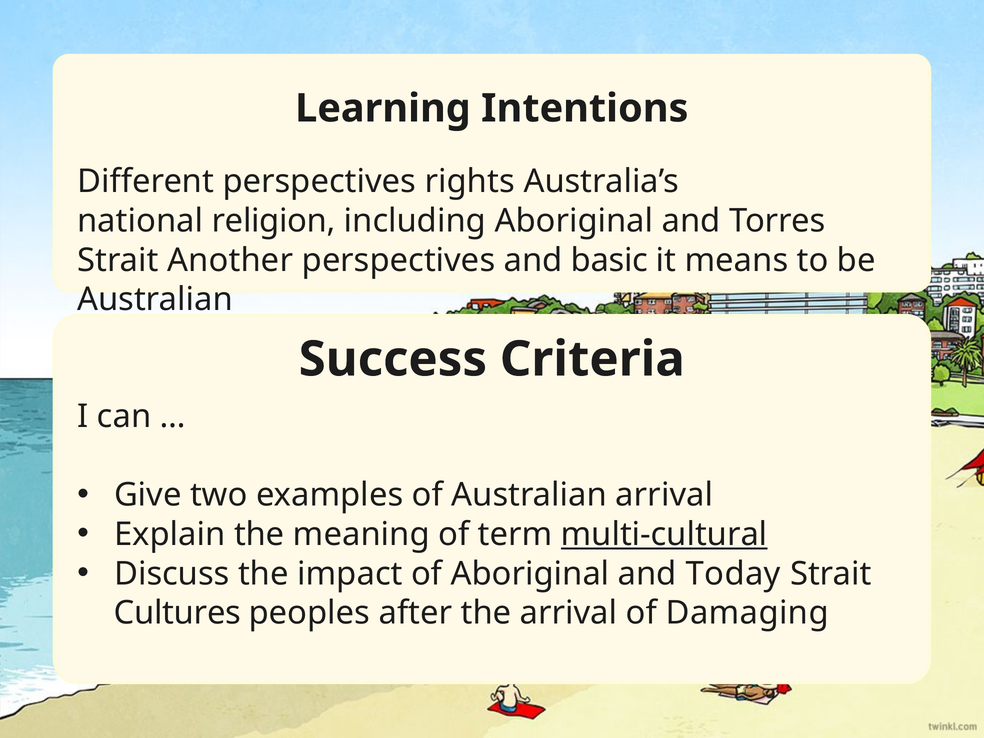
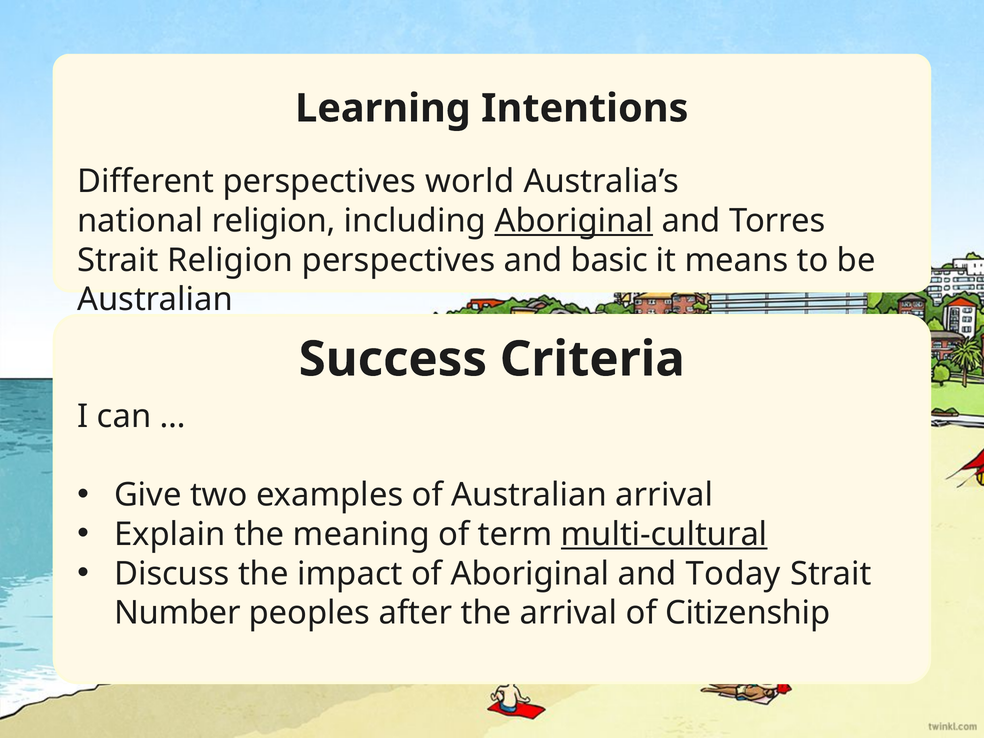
rights: rights -> world
Aboriginal at (574, 221) underline: none -> present
Strait Another: Another -> Religion
Cultures: Cultures -> Number
Damaging: Damaging -> Citizenship
